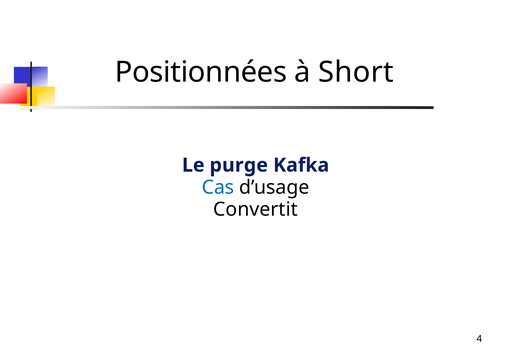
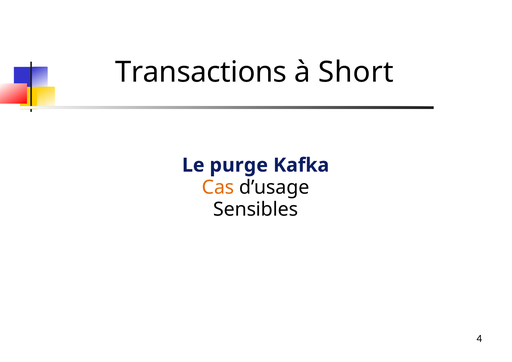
Positionnées: Positionnées -> Transactions
Cas colour: blue -> orange
Convertit: Convertit -> Sensibles
